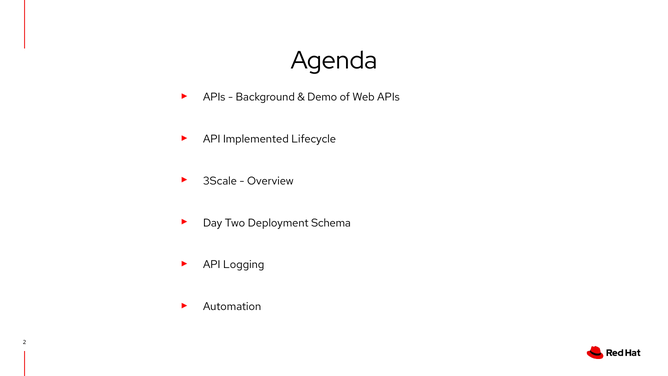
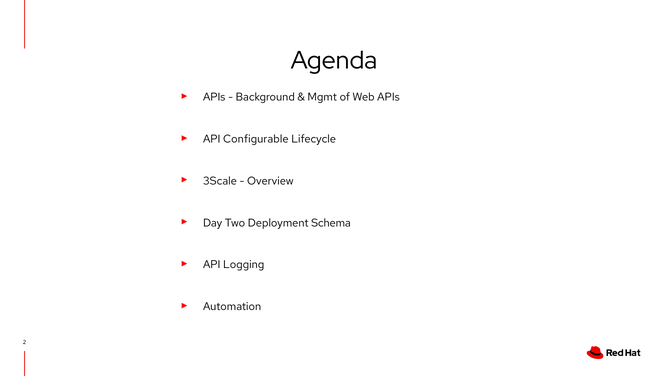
Demo: Demo -> Mgmt
Implemented: Implemented -> Configurable
